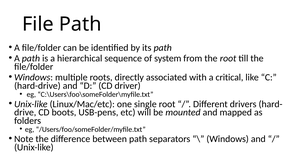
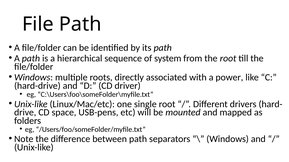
critical: critical -> power
boots: boots -> space
